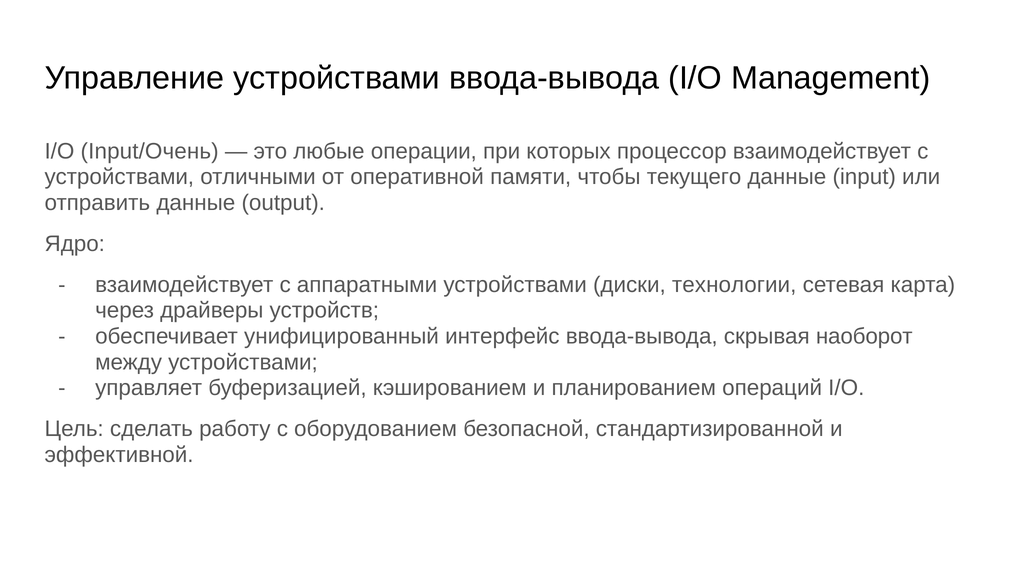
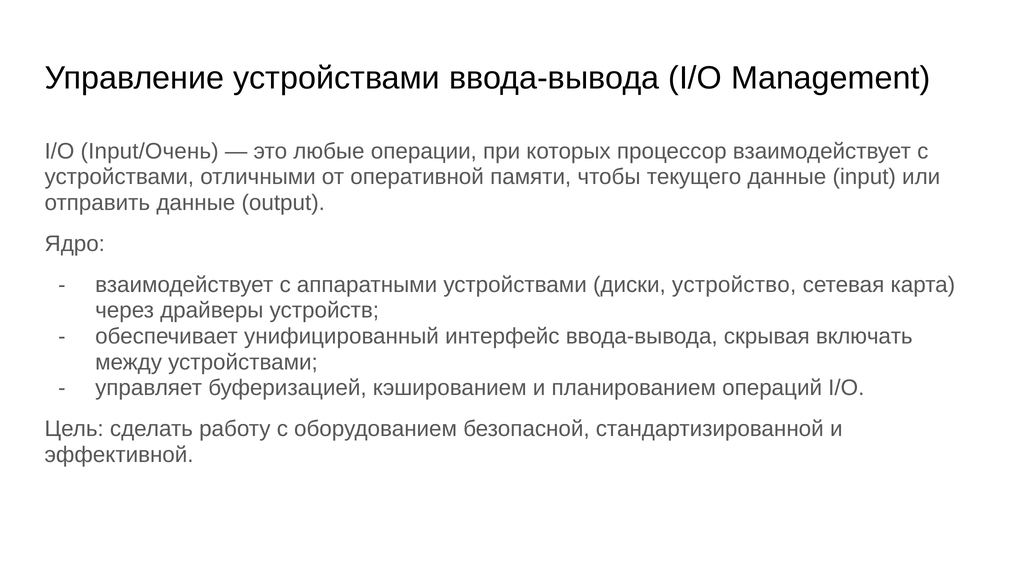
технологии: технологии -> устройство
наоборот: наоборот -> включать
